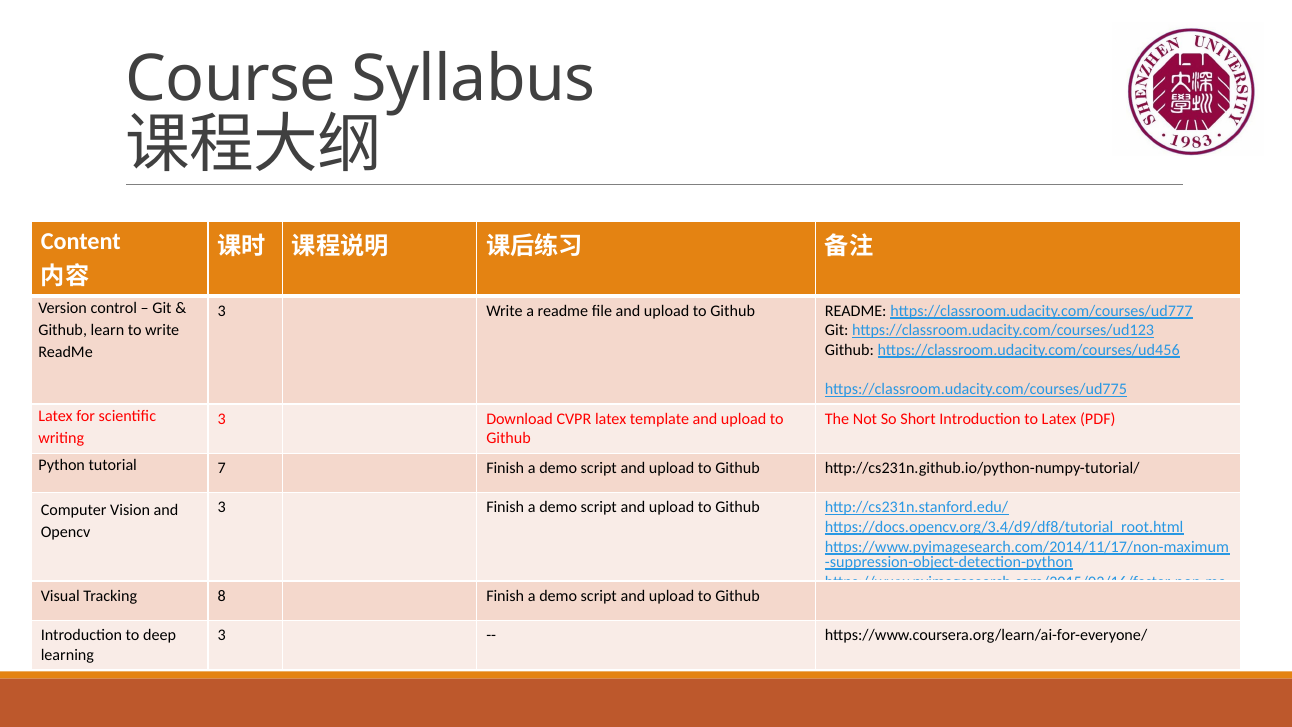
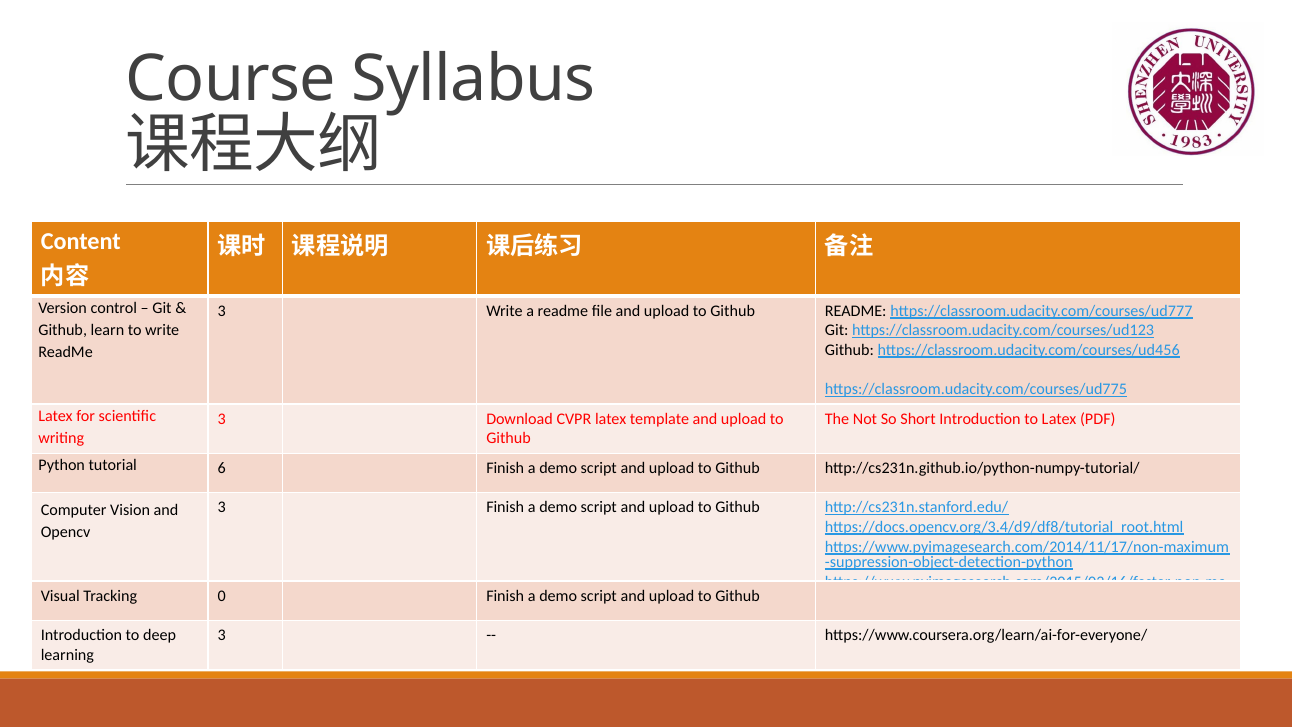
7: 7 -> 6
8: 8 -> 0
